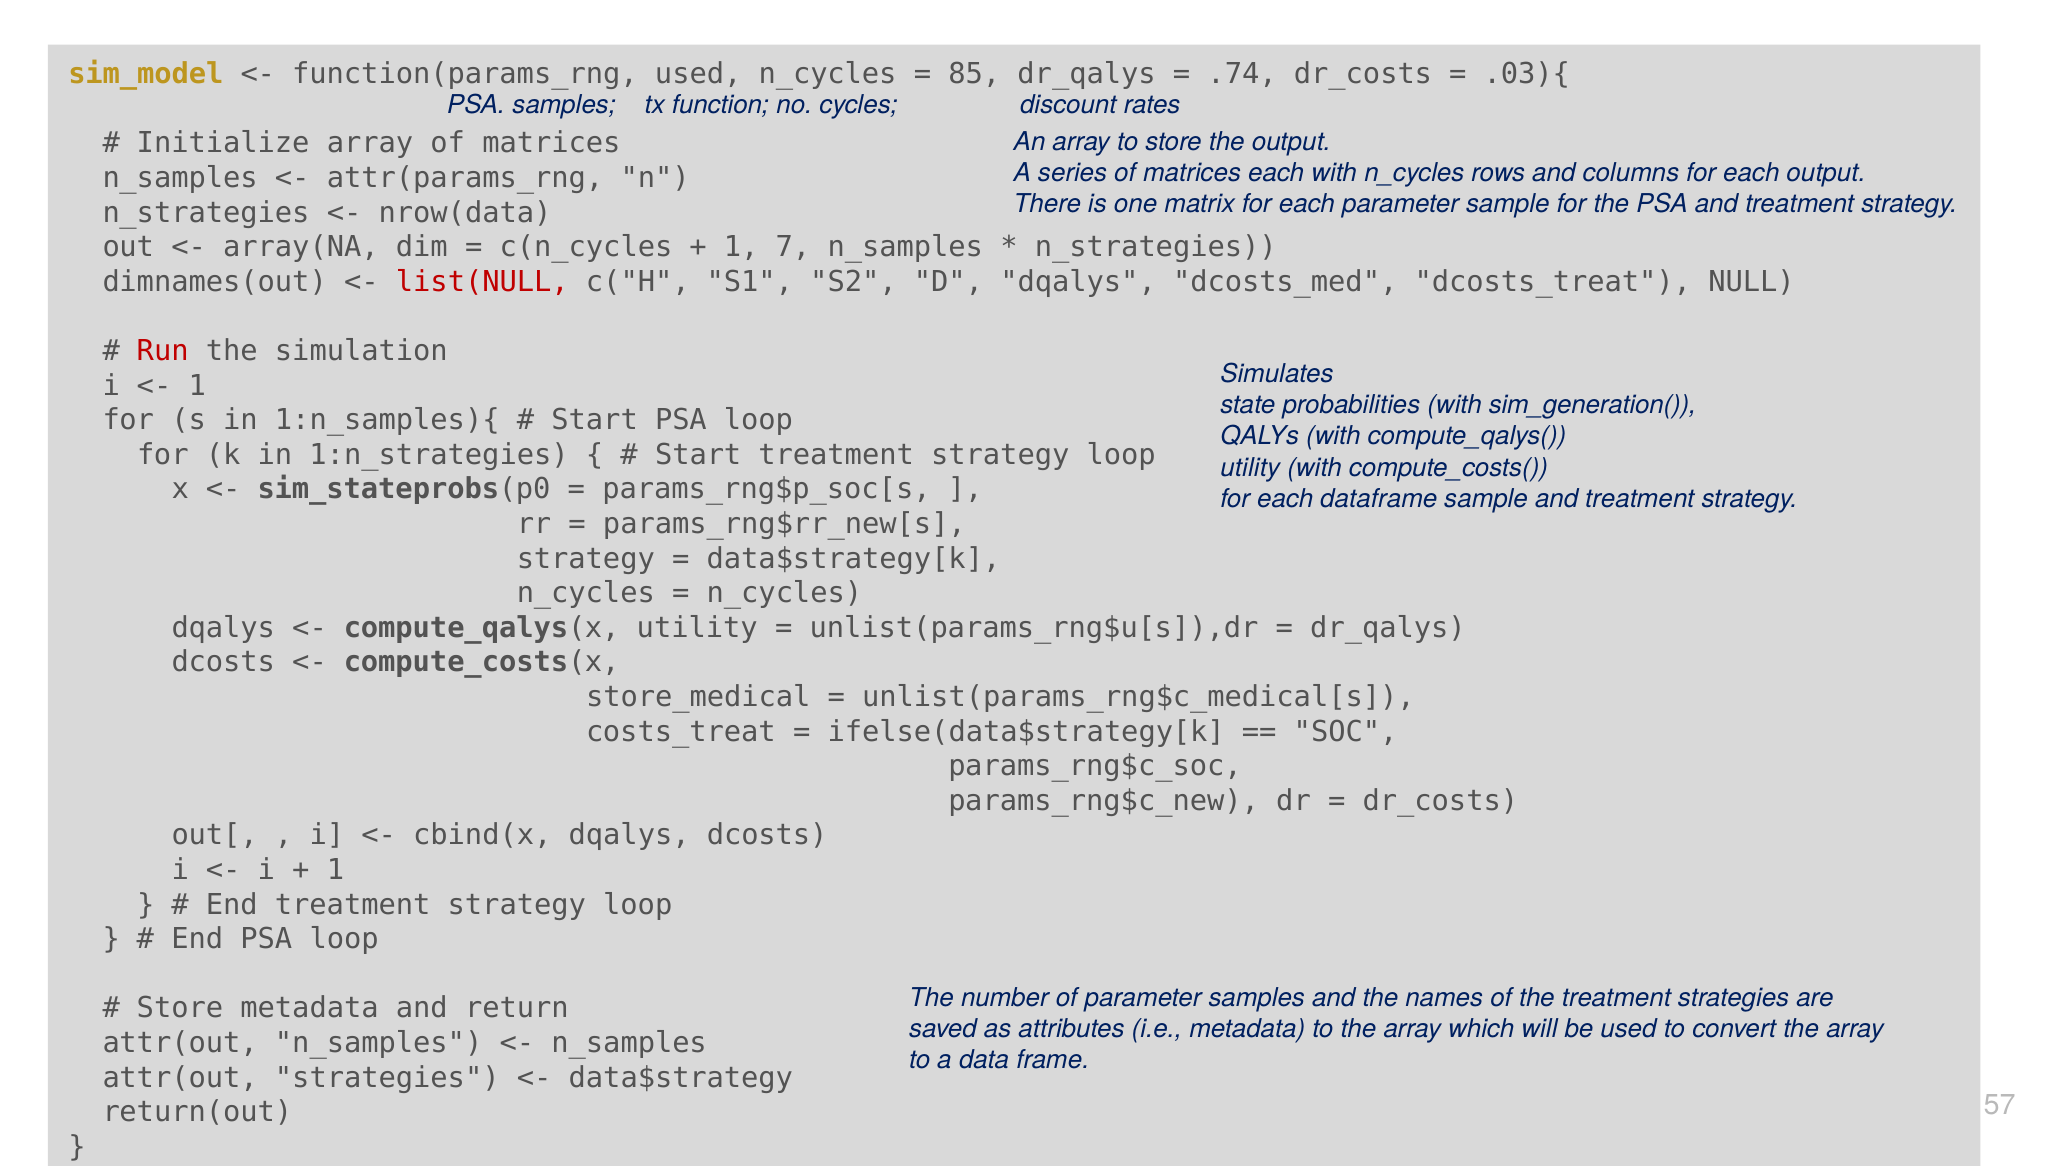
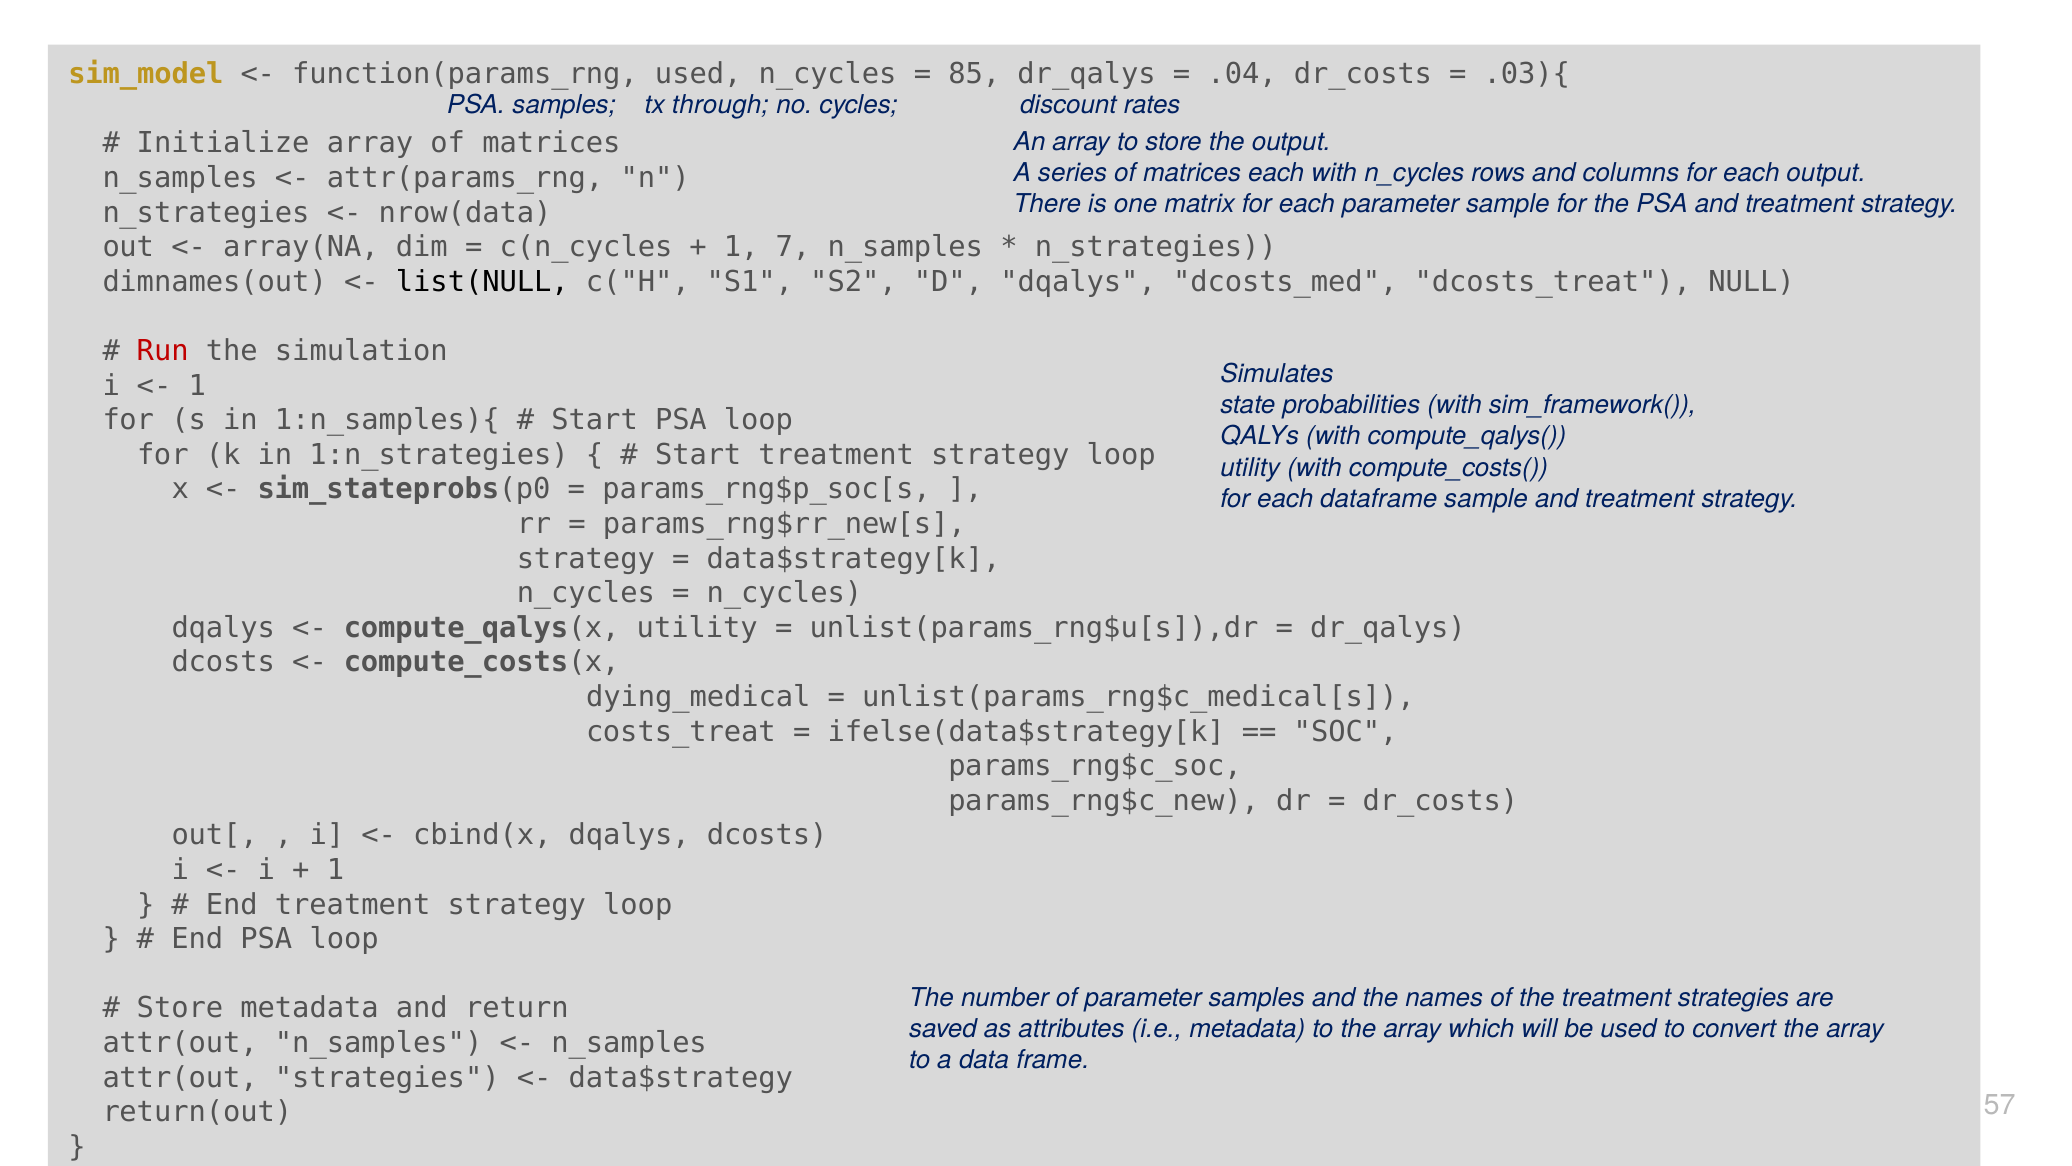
.74: .74 -> .04
function: function -> through
list(NULL colour: red -> black
sim_generation(: sim_generation( -> sim_framework(
store_medical: store_medical -> dying_medical
